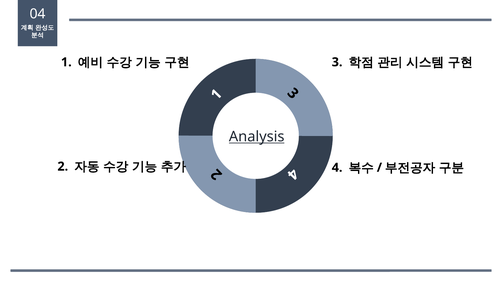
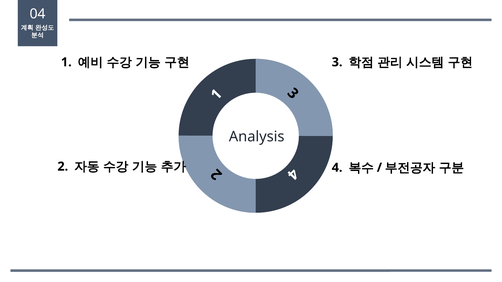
Analysis underline: present -> none
